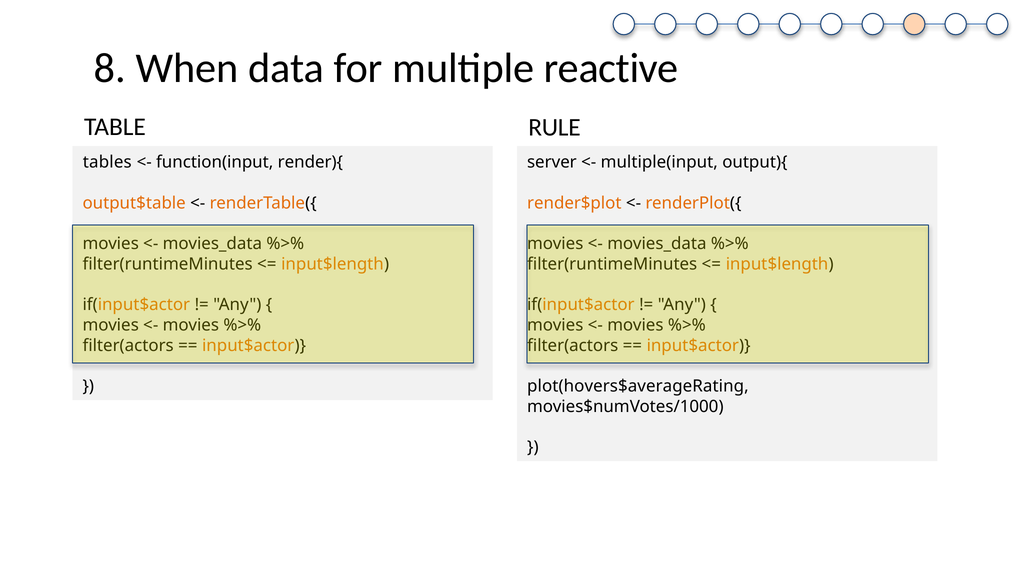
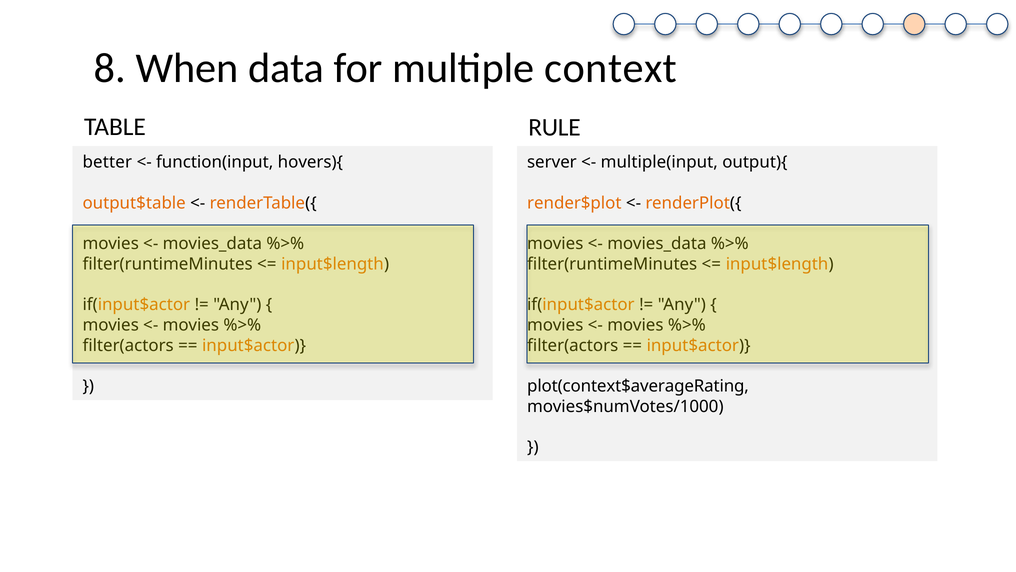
reactive: reactive -> context
tables: tables -> better
render){: render){ -> hovers){
plot(hovers$averageRating: plot(hovers$averageRating -> plot(context$averageRating
